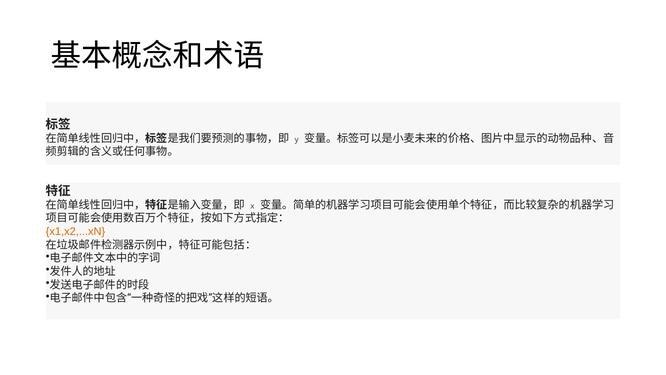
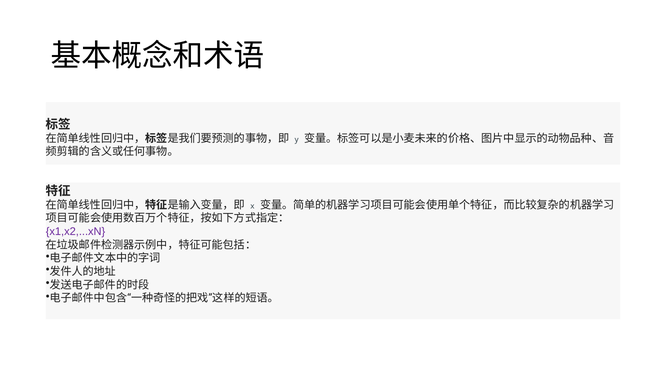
x1,x2,...xN colour: orange -> purple
